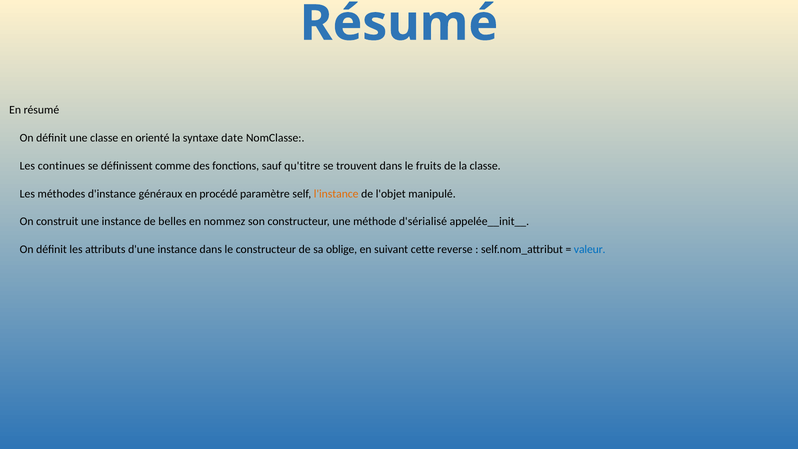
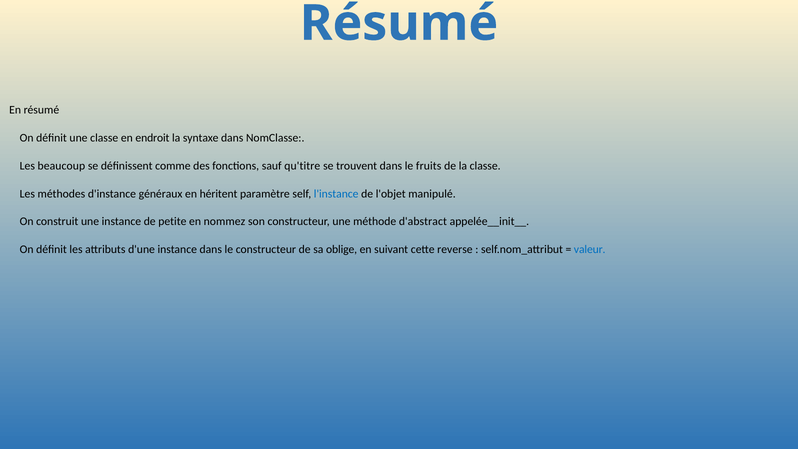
orienté: orienté -> endroit
syntaxe date: date -> dans
continues: continues -> beaucoup
procédé: procédé -> héritent
l'instance colour: orange -> blue
belles: belles -> petite
d'sérialisé: d'sérialisé -> d'abstract
